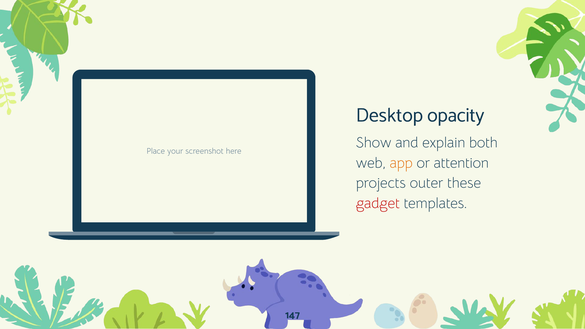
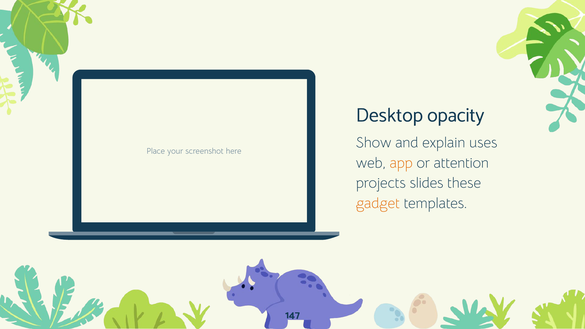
both: both -> uses
outer: outer -> slides
gadget colour: red -> orange
